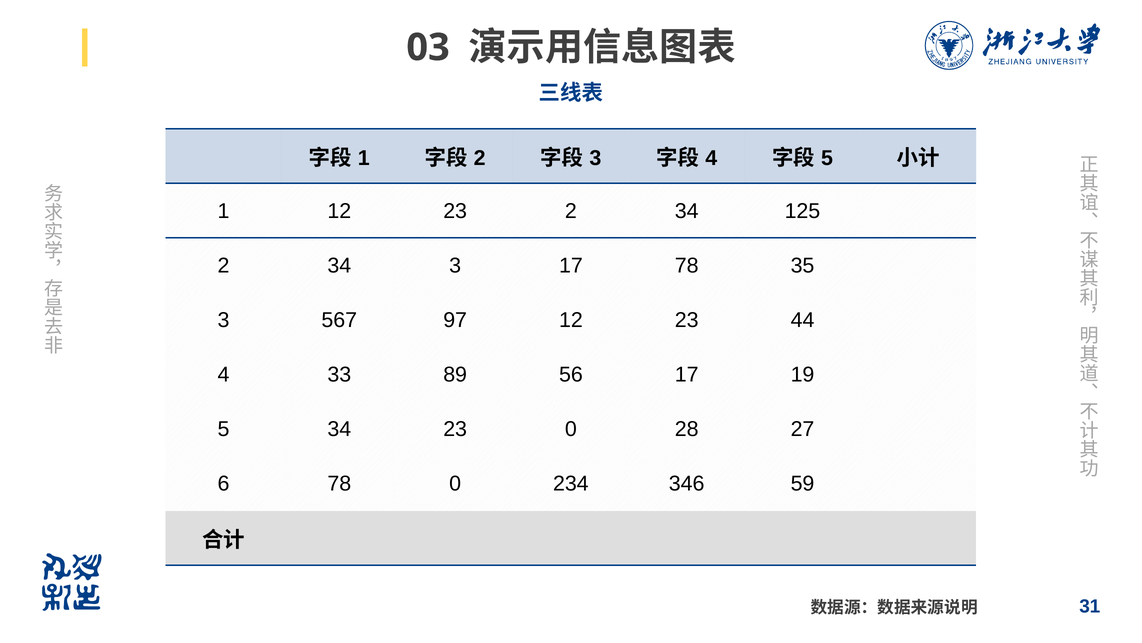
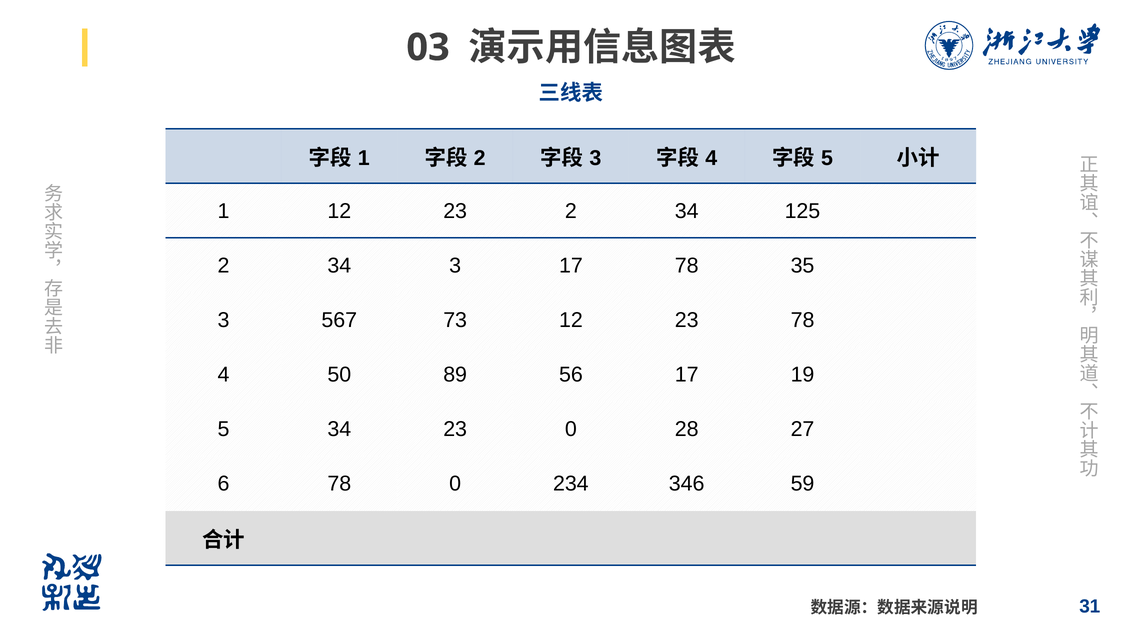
97: 97 -> 73
23 44: 44 -> 78
33: 33 -> 50
